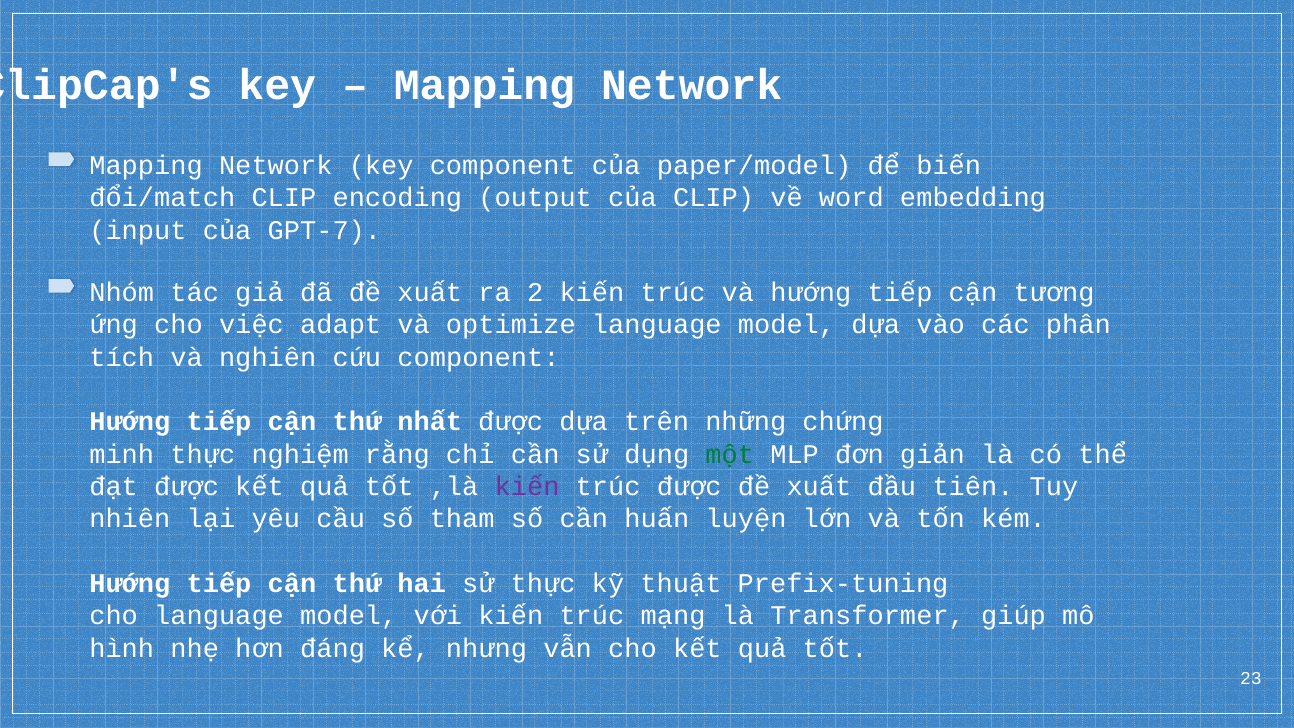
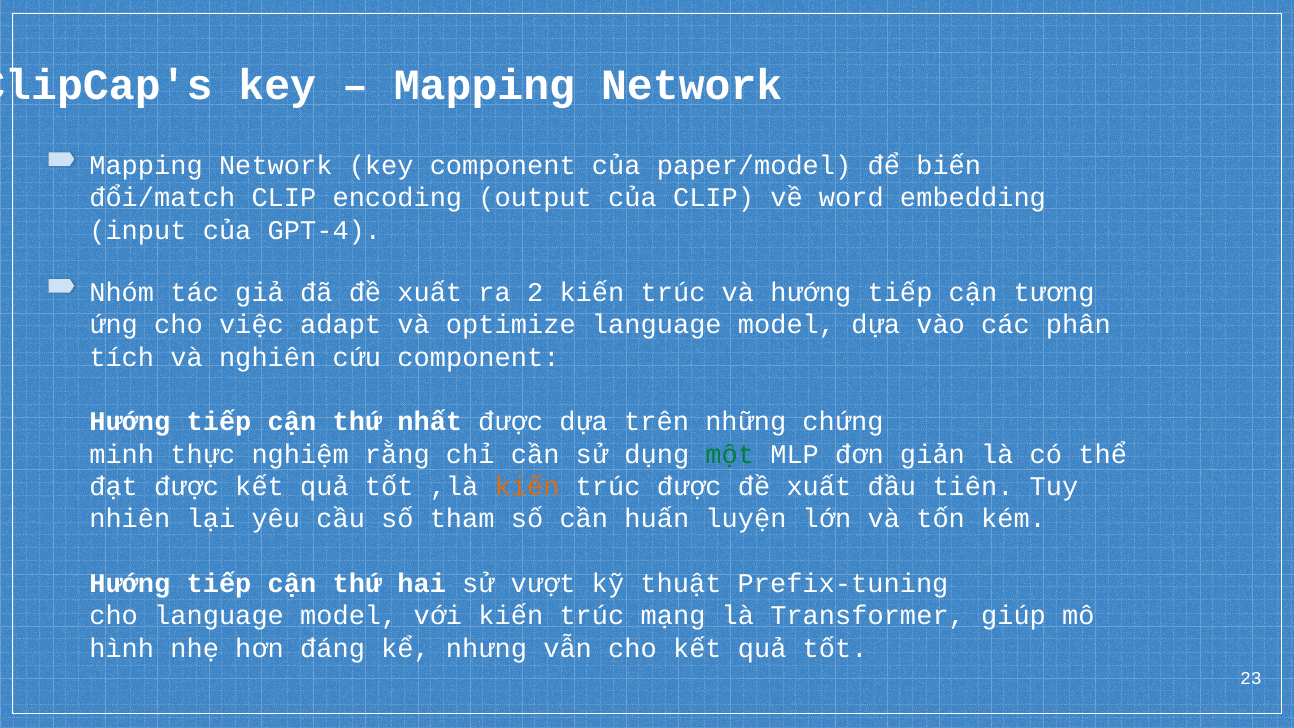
GPT-7: GPT-7 -> GPT-4
kiến at (527, 487) colour: purple -> orange
sử thực: thực -> vượt
